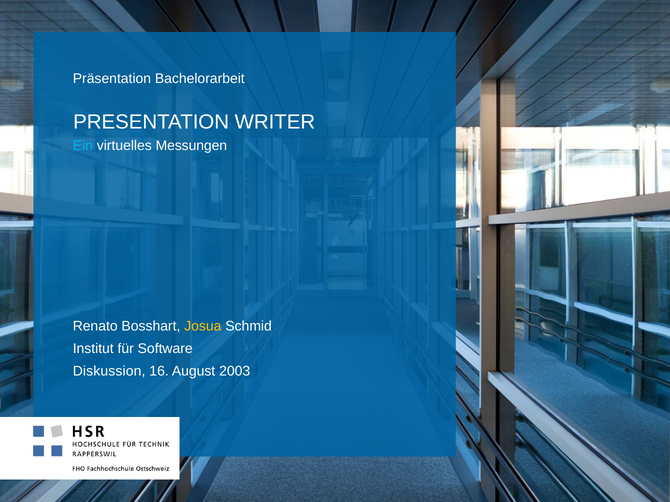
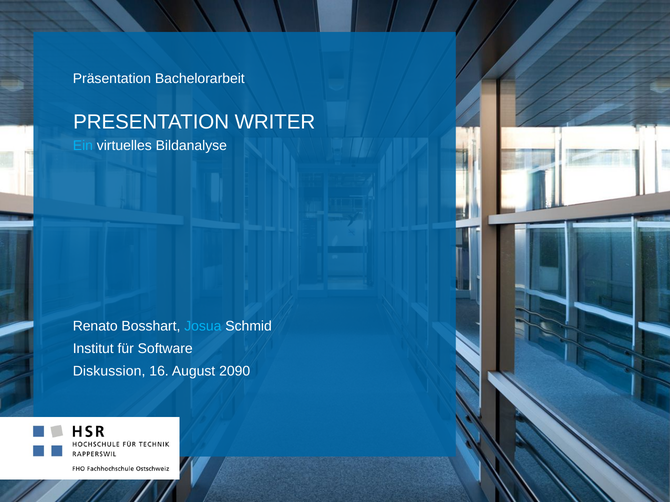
Messungen: Messungen -> Bildanalyse
Josua colour: yellow -> light blue
2003: 2003 -> 2090
